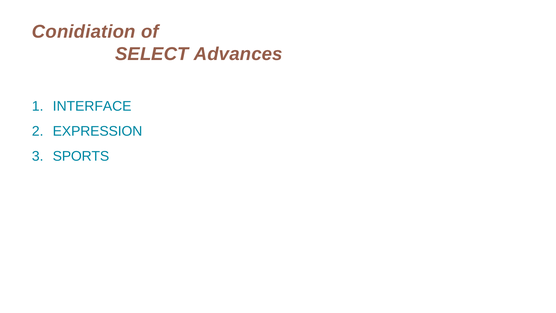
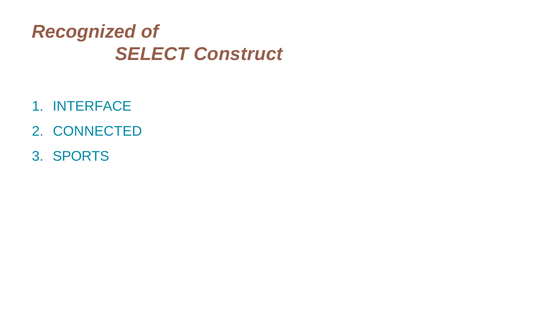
Conidiation: Conidiation -> Recognized
Advances: Advances -> Construct
EXPRESSION: EXPRESSION -> CONNECTED
